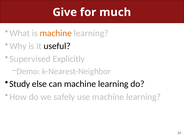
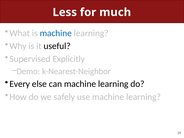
Give: Give -> Less
machine at (56, 33) colour: orange -> blue
Study: Study -> Every
